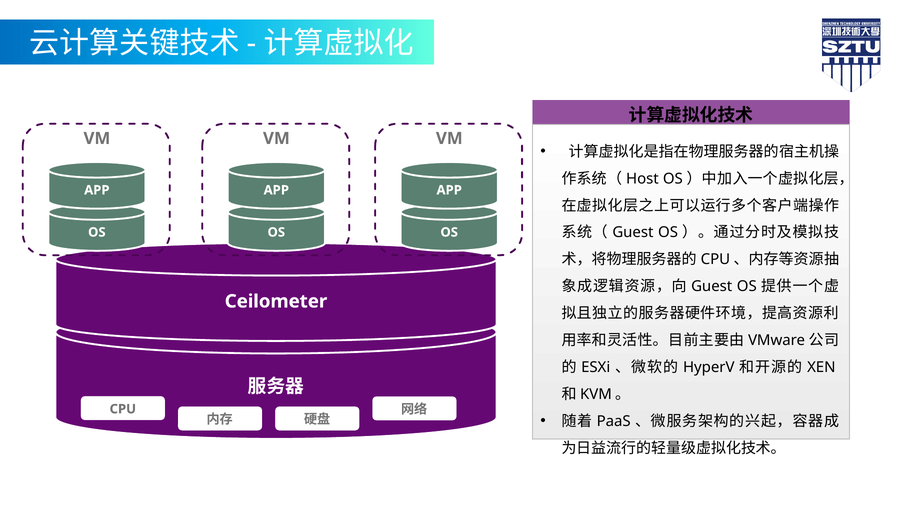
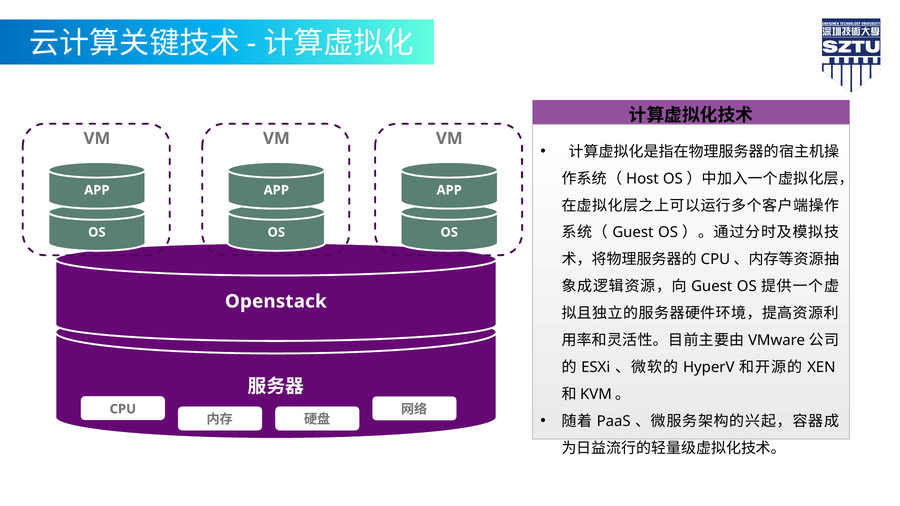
Ceilometer: Ceilometer -> Openstack
